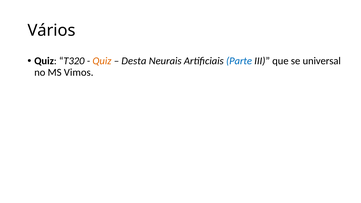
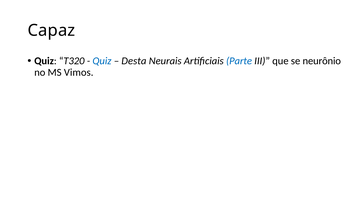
Vários: Vários -> Capaz
Quiz at (102, 61) colour: orange -> blue
universal: universal -> neurônio
